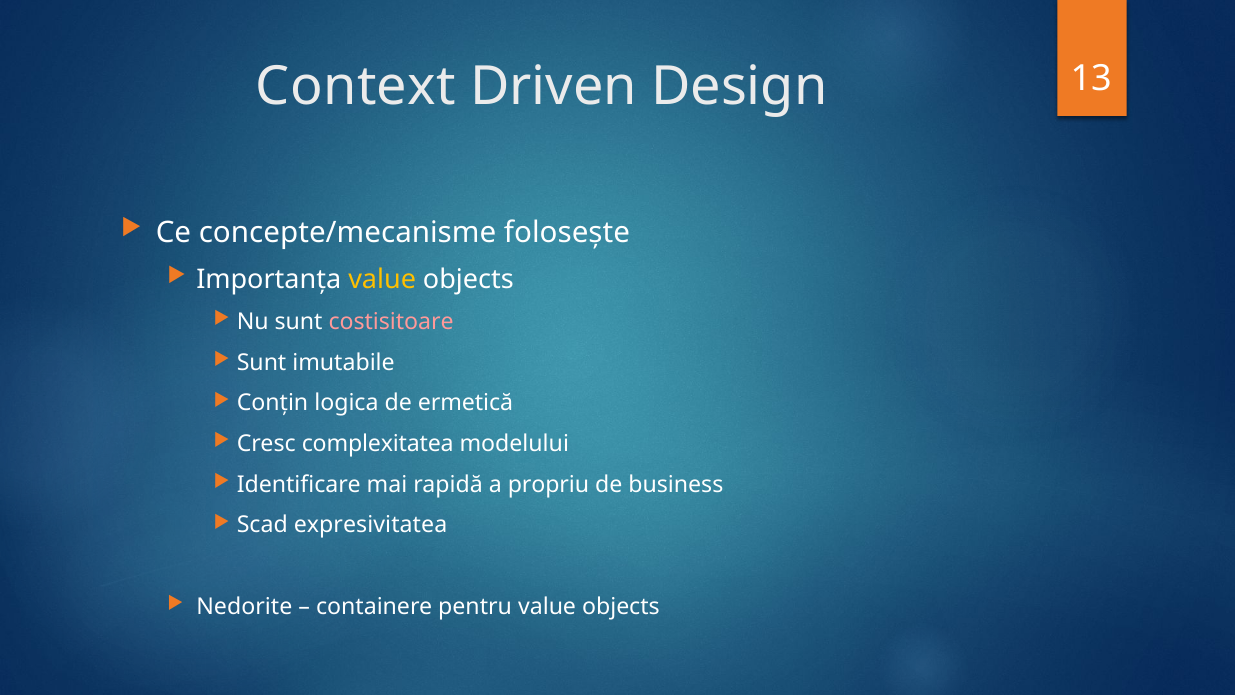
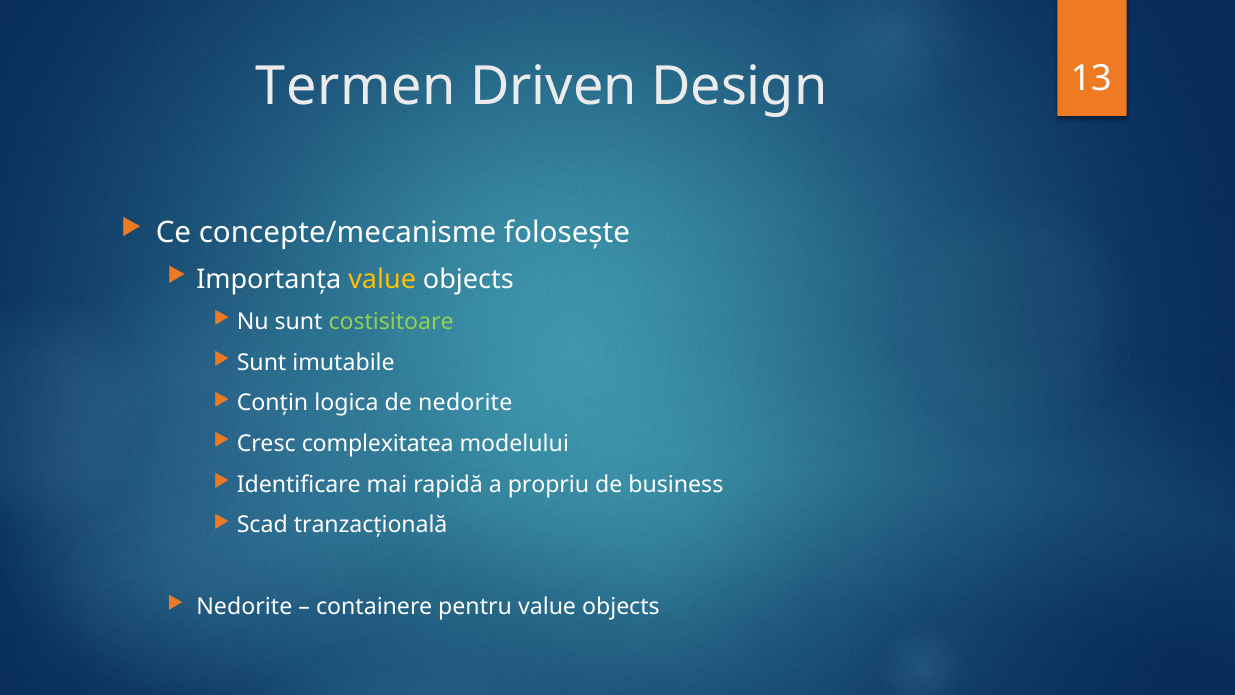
Context: Context -> Termen
costisitoare colour: pink -> light green
de ermetică: ermetică -> nedorite
expresivitatea: expresivitatea -> tranzacțională
